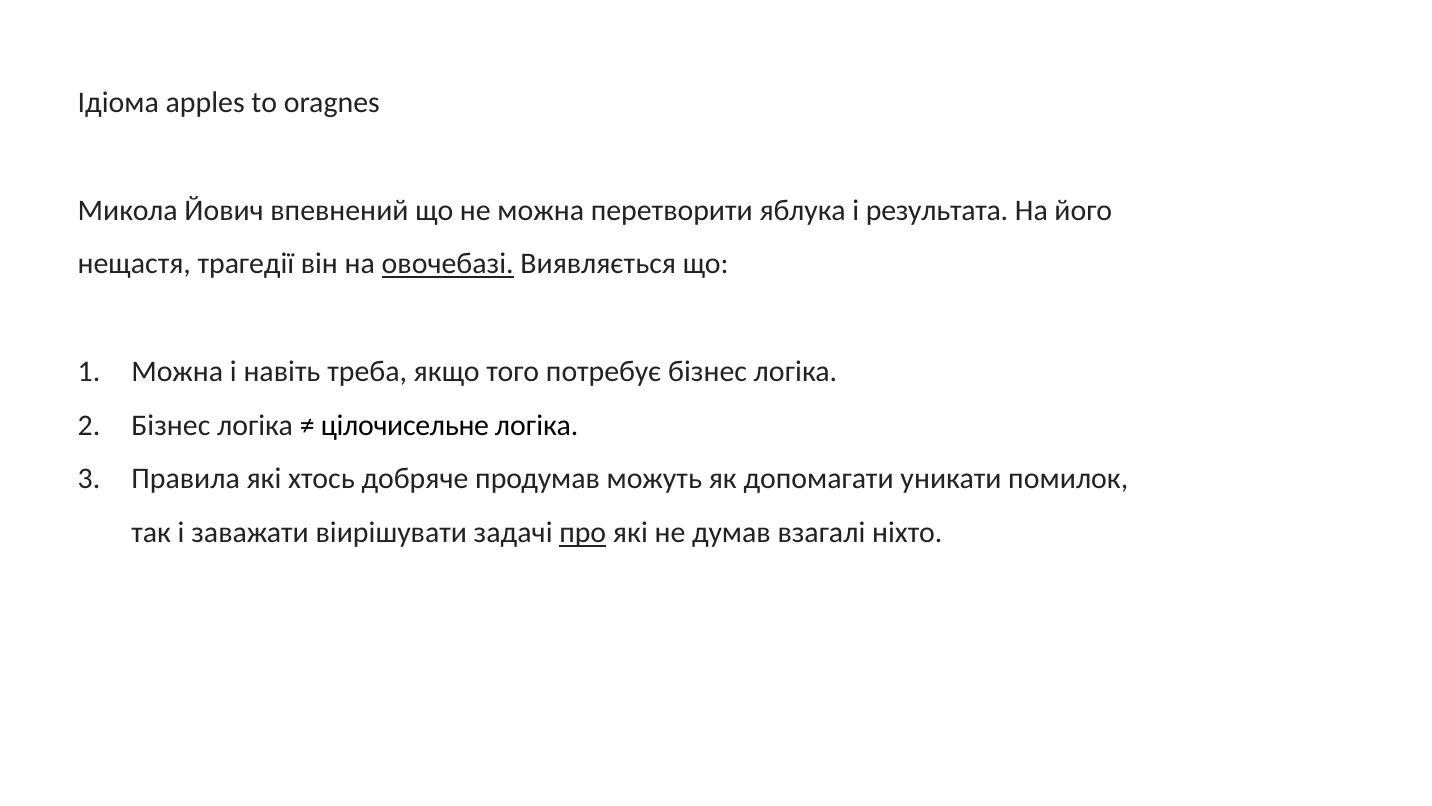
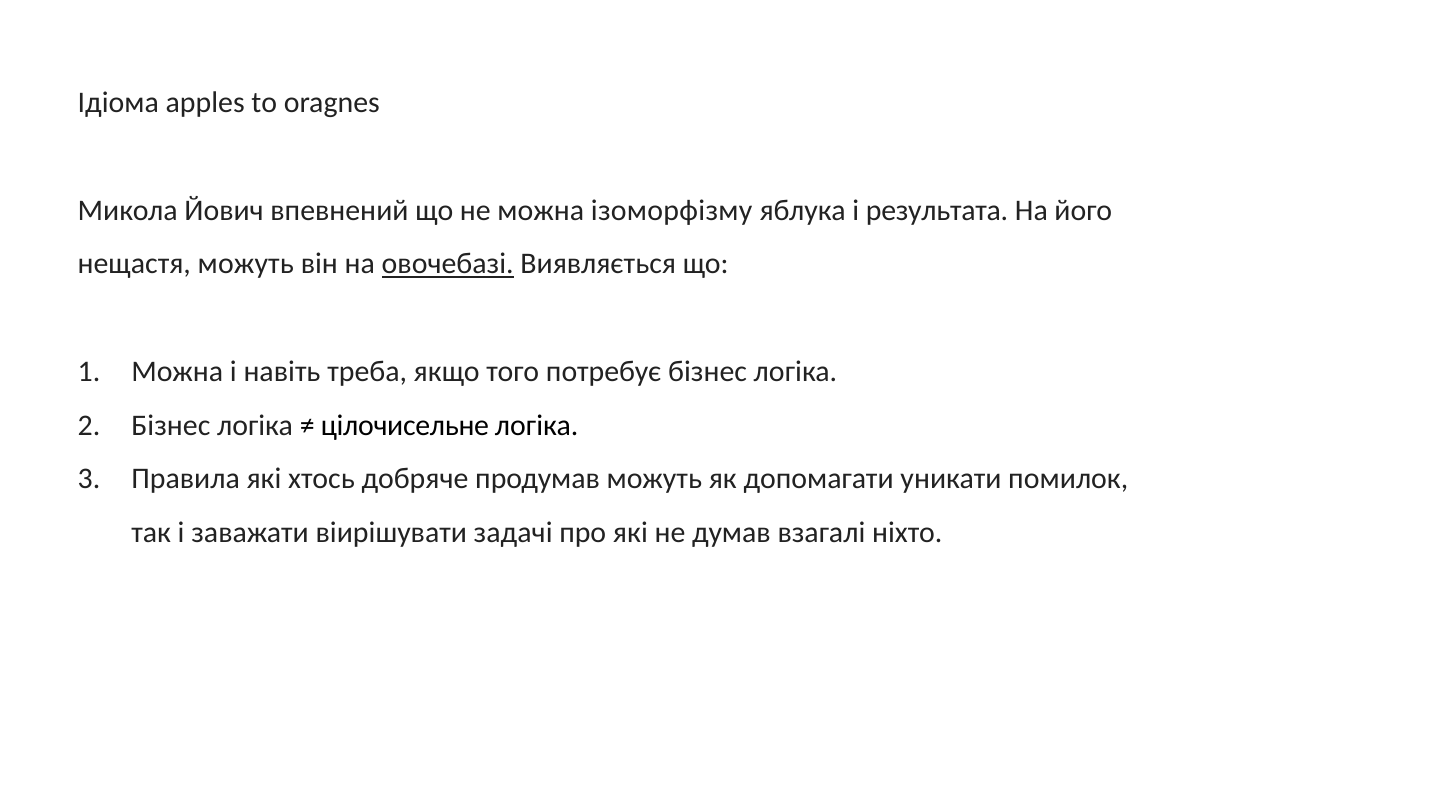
перетворити: перетворити -> ізоморфізму
нещастя трагедії: трагедії -> можуть
про underline: present -> none
